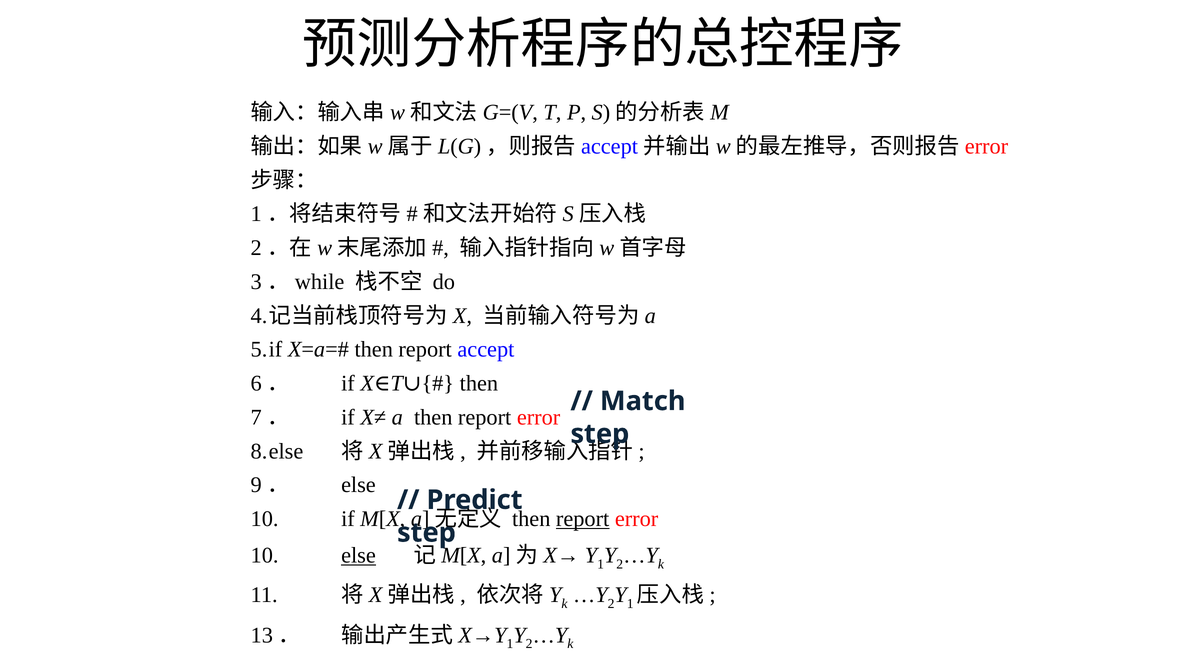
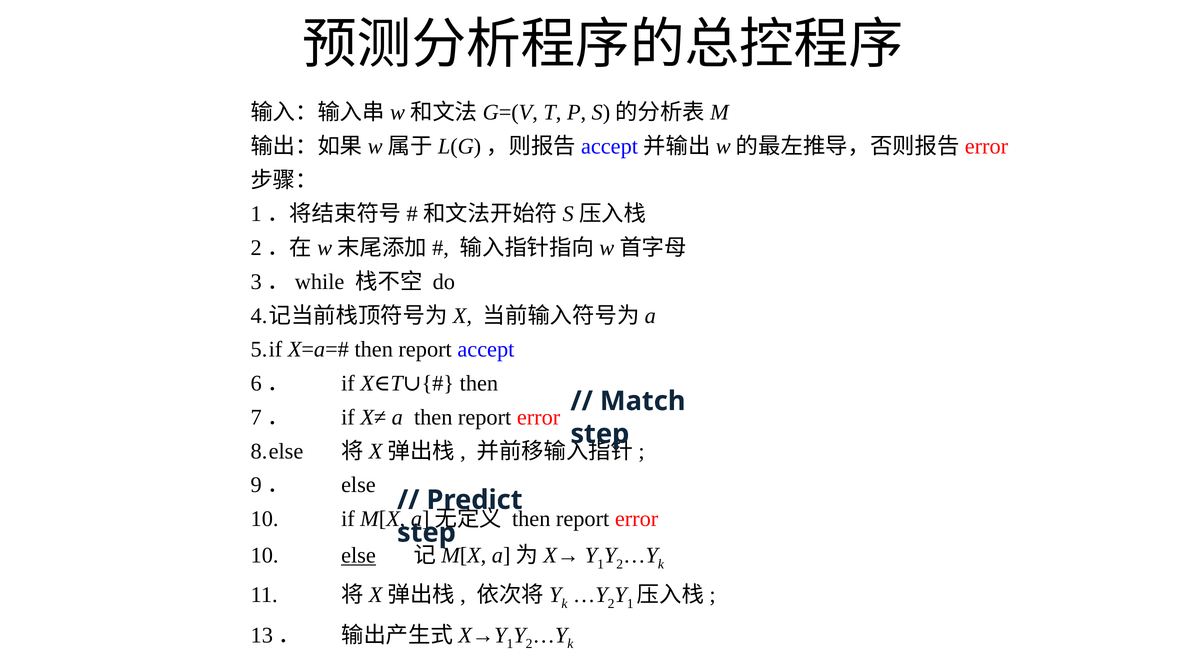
report at (583, 519) underline: present -> none
